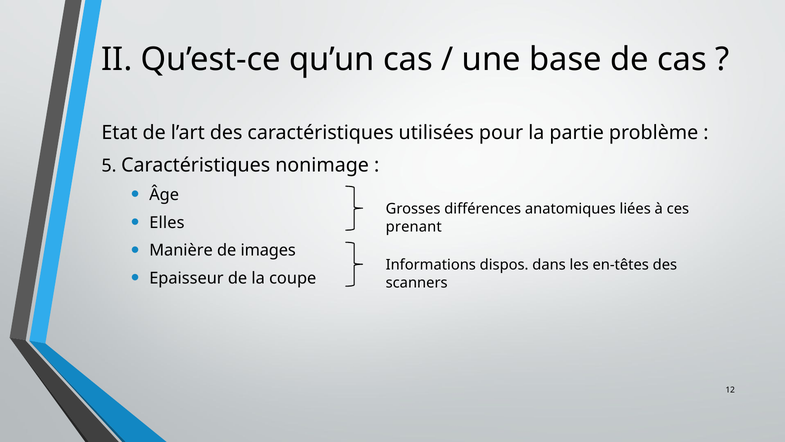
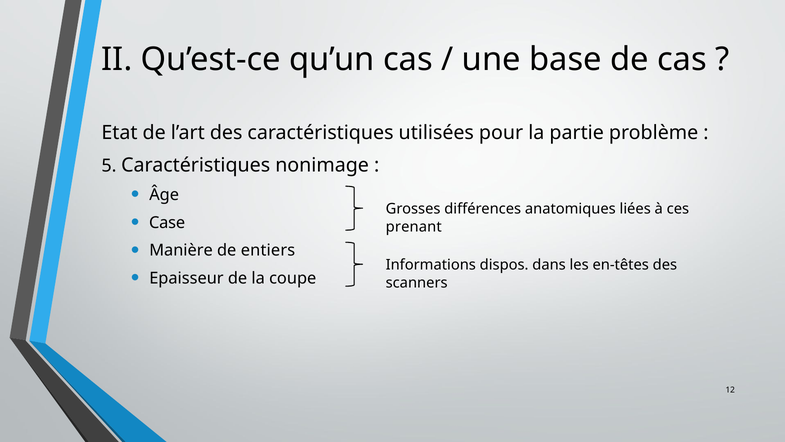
Elles: Elles -> Case
images: images -> entiers
